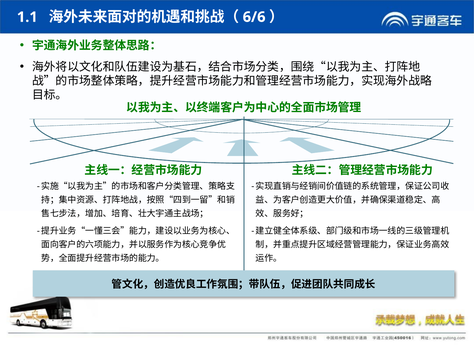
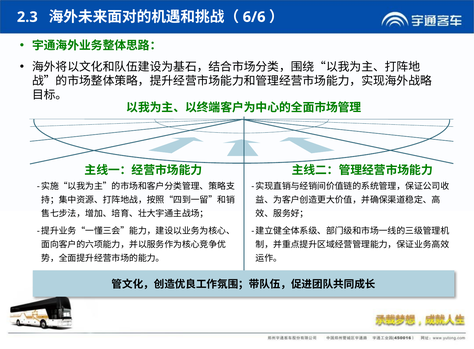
1.1: 1.1 -> 2.3
